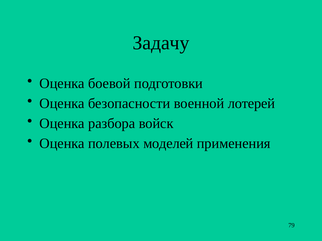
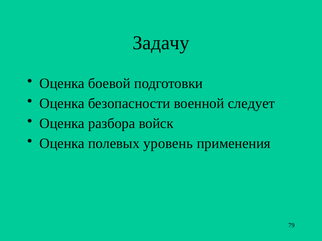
лотерей: лотерей -> следует
моделей: моделей -> уровень
